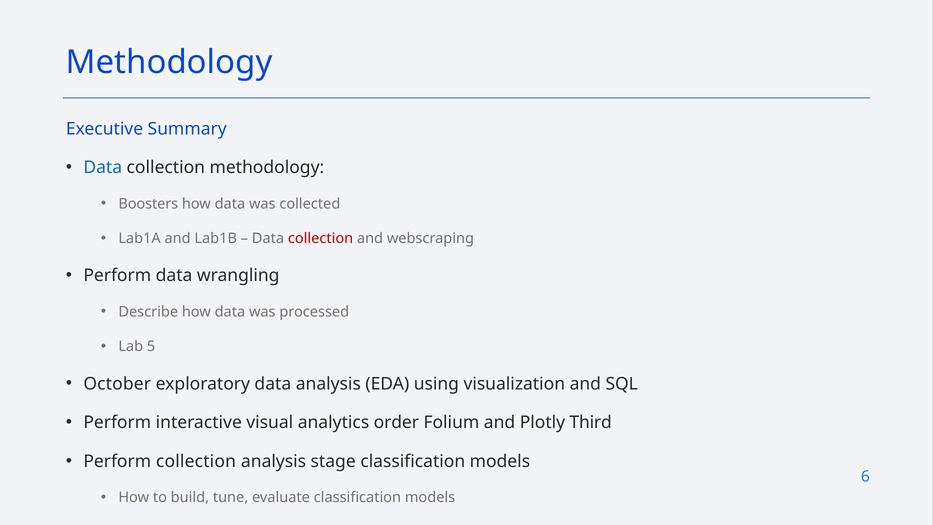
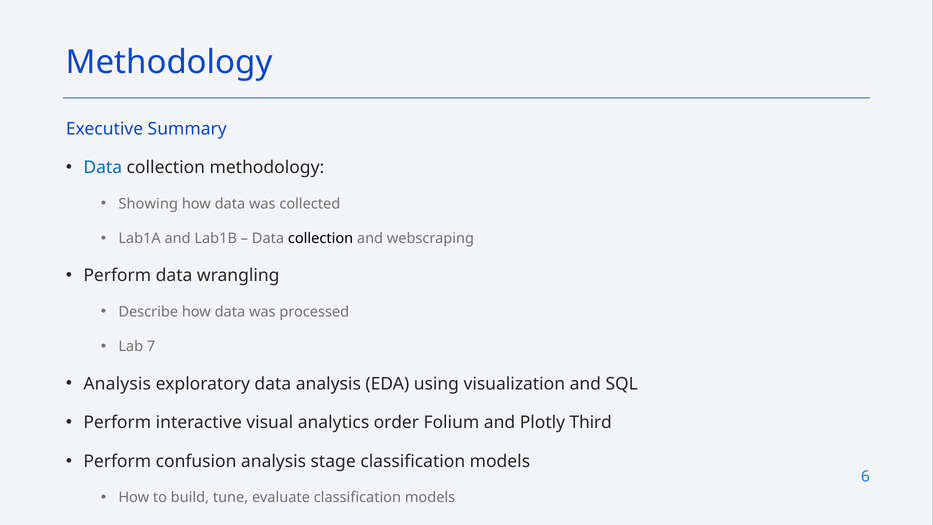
Boosters: Boosters -> Showing
collection at (321, 238) colour: red -> black
5: 5 -> 7
October at (117, 384): October -> Analysis
Perform collection: collection -> confusion
